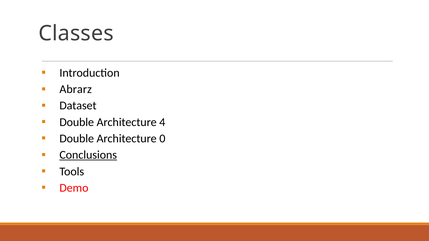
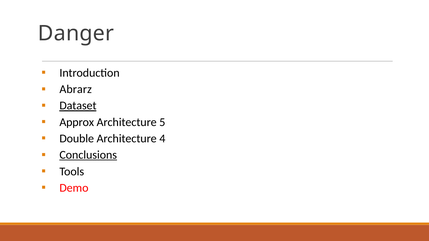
Classes: Classes -> Danger
Dataset underline: none -> present
Double at (77, 122): Double -> Approx
4: 4 -> 5
0: 0 -> 4
